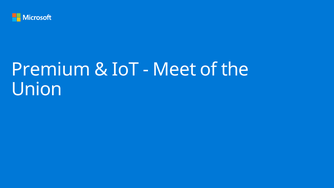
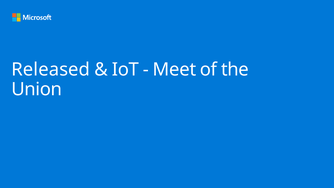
Premium: Premium -> Released
